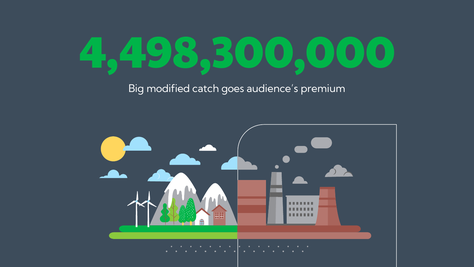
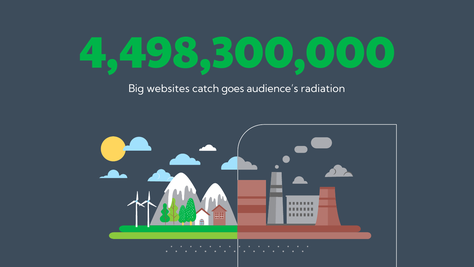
modified: modified -> websites
premium: premium -> radiation
